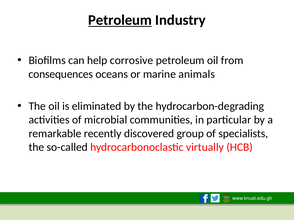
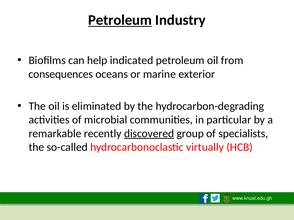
corrosive: corrosive -> indicated
animals: animals -> exterior
discovered underline: none -> present
